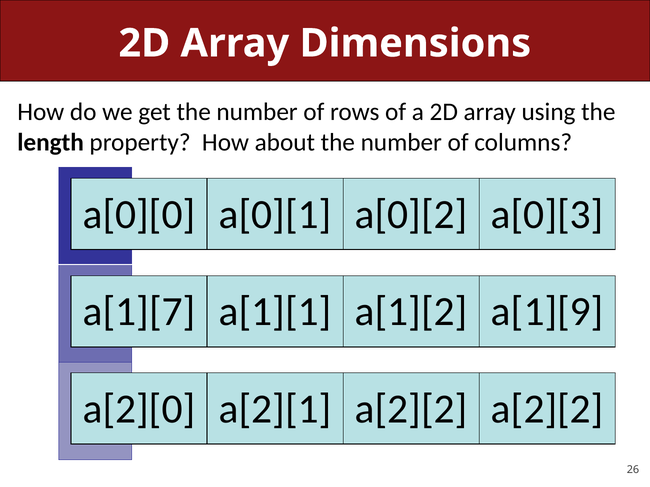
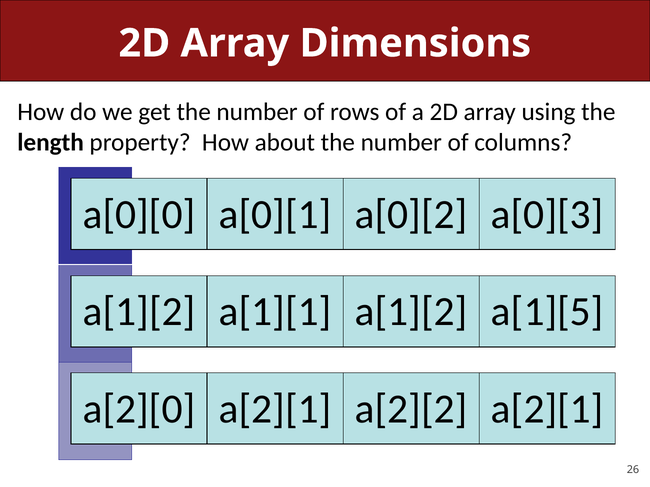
a[1][7 at (139, 312): a[1][7 -> a[1][2
a[1][9: a[1][9 -> a[1][5
a[2][2 a[2][2: a[2][2 -> a[2][1
